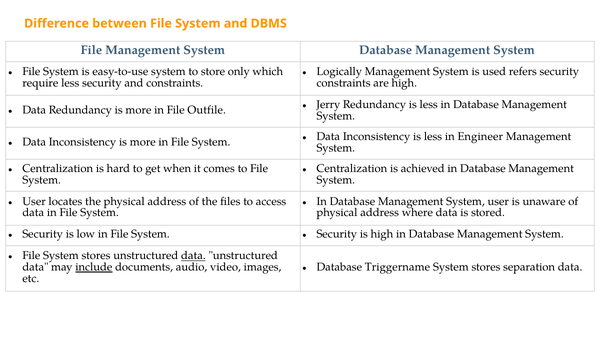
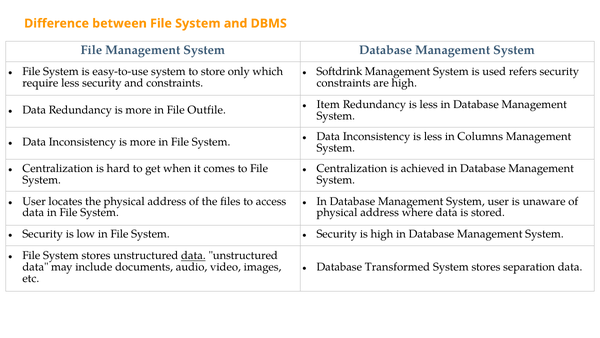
Logically: Logically -> Softdrink
Jerry: Jerry -> Item
Engineer: Engineer -> Columns
Triggername: Triggername -> Transformed
include underline: present -> none
